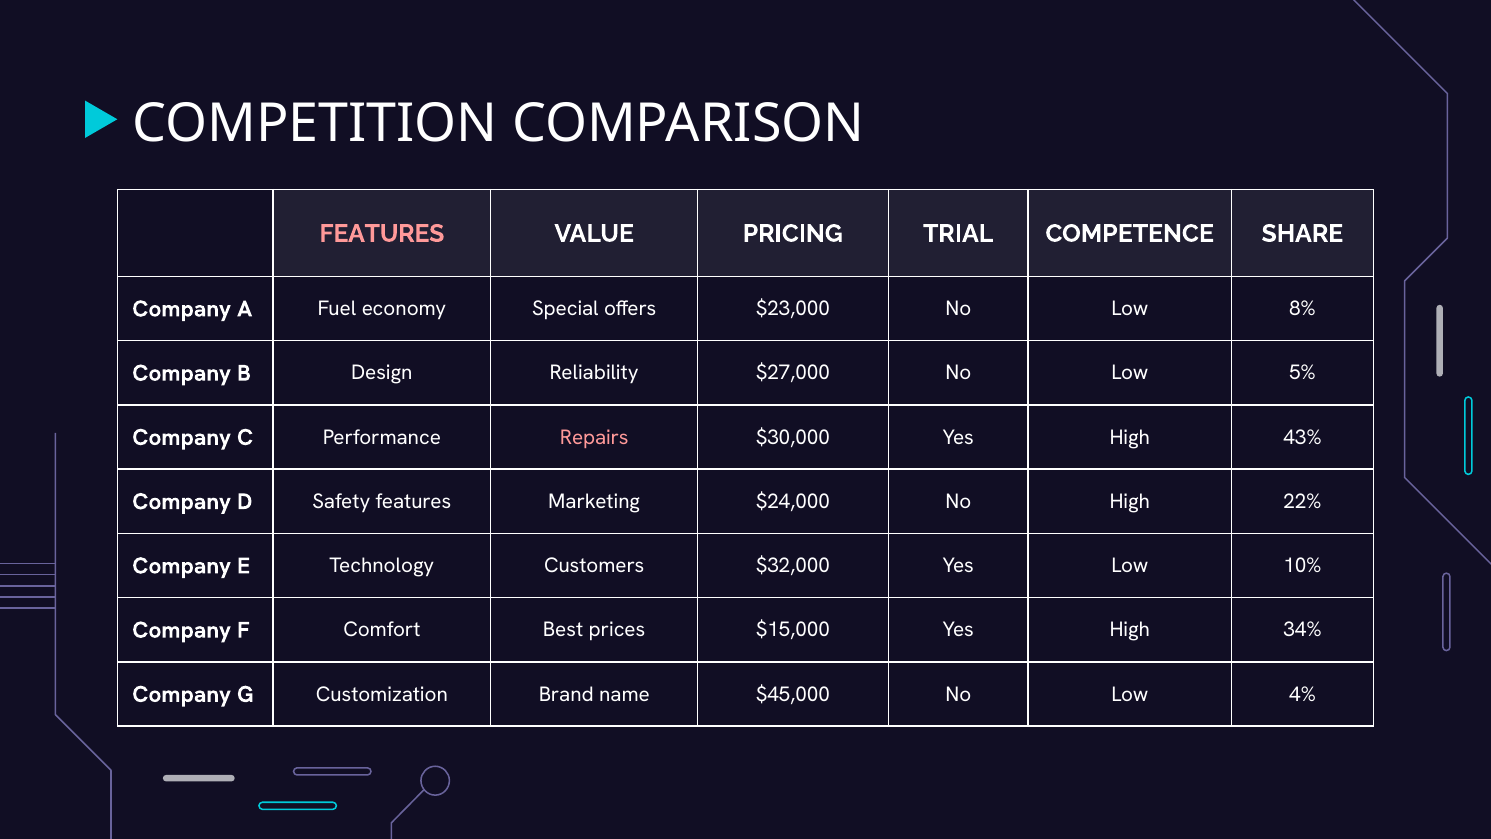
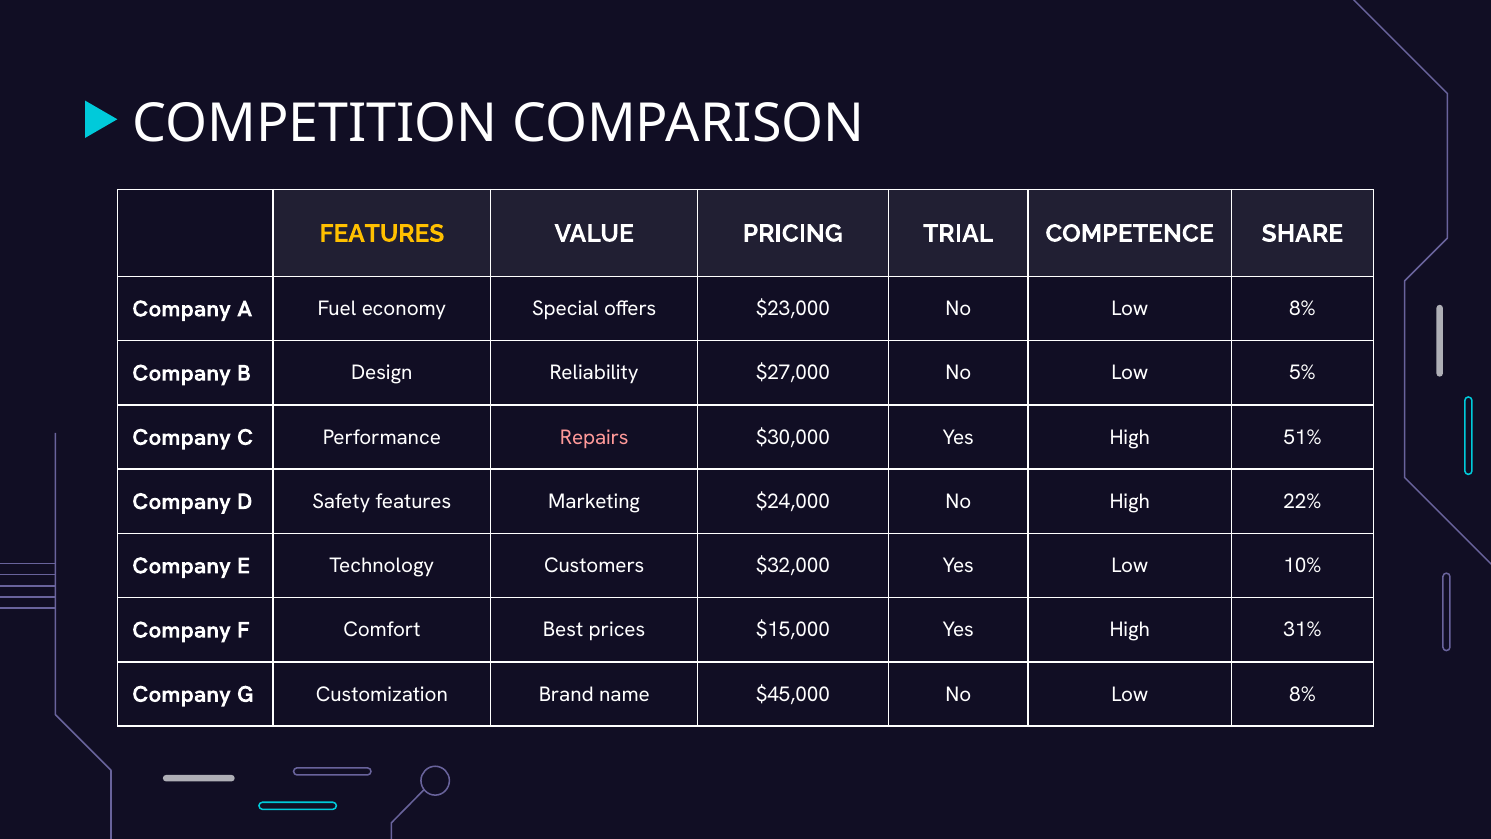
FEATURES at (382, 233) colour: pink -> yellow
43%: 43% -> 51%
34%: 34% -> 31%
$45,000 No Low 4%: 4% -> 8%
